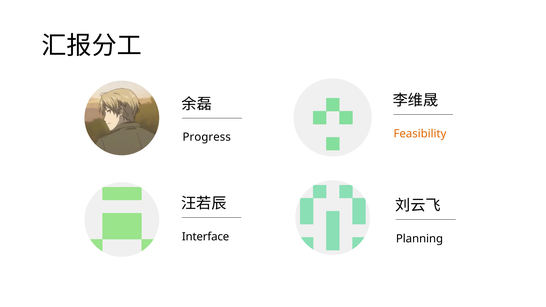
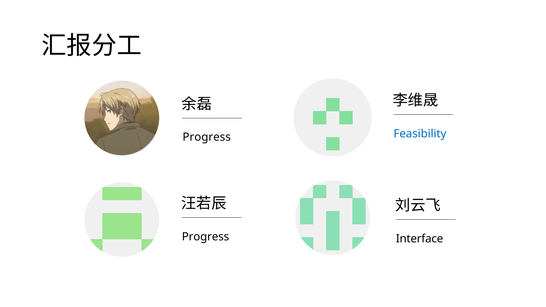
Feasibility colour: orange -> blue
Interface at (206, 237): Interface -> Progress
Planning: Planning -> Interface
